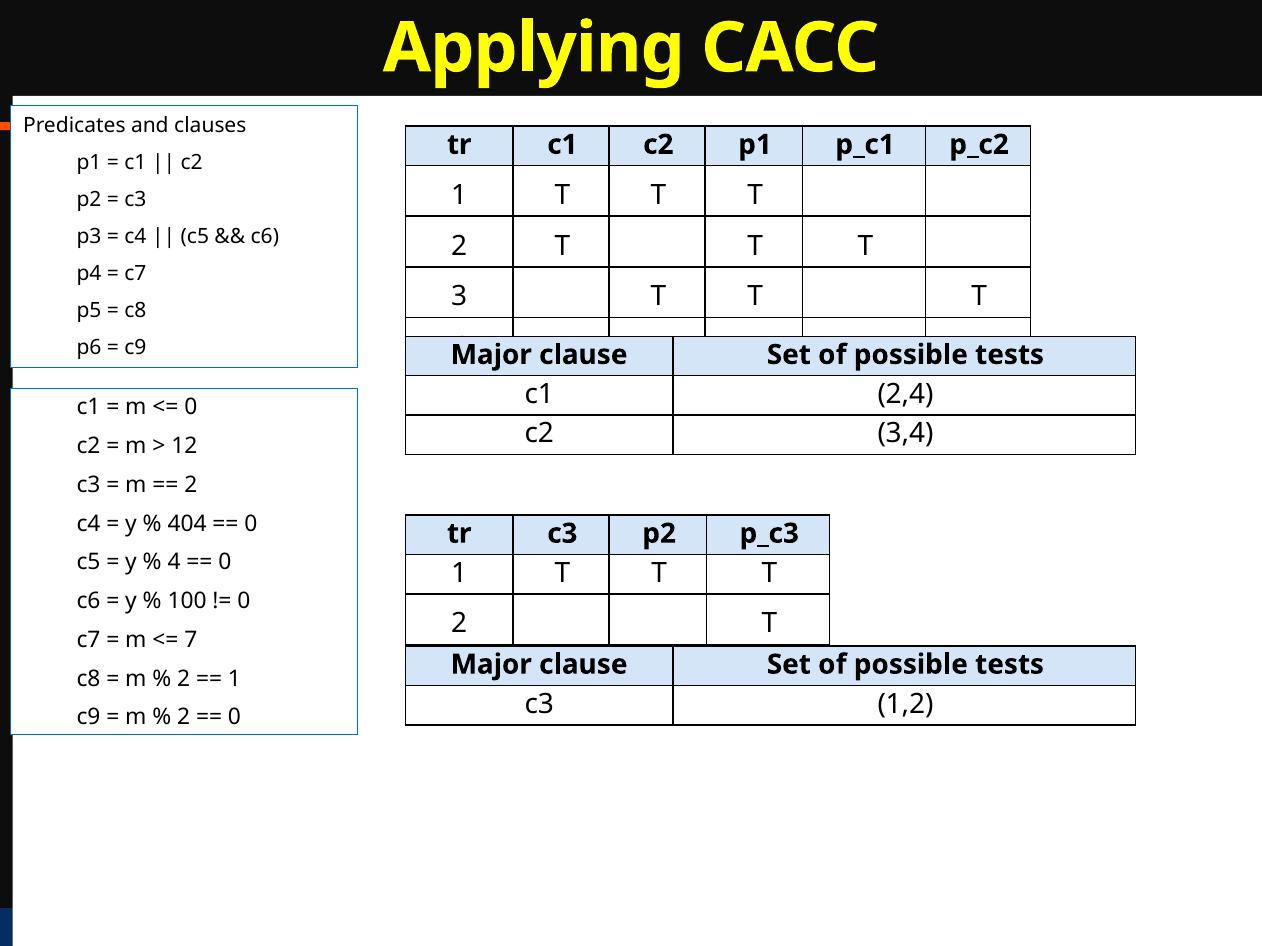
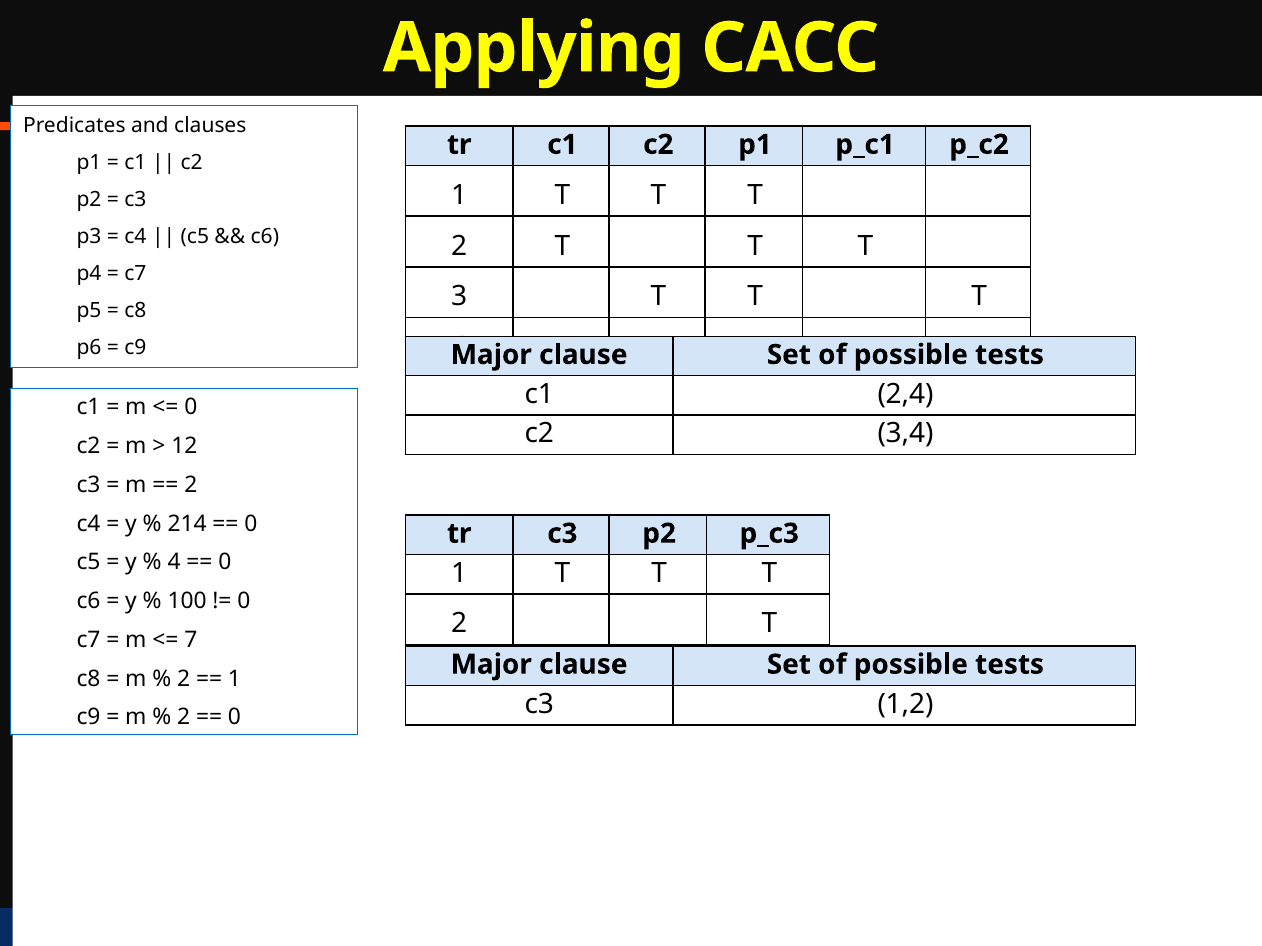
404: 404 -> 214
